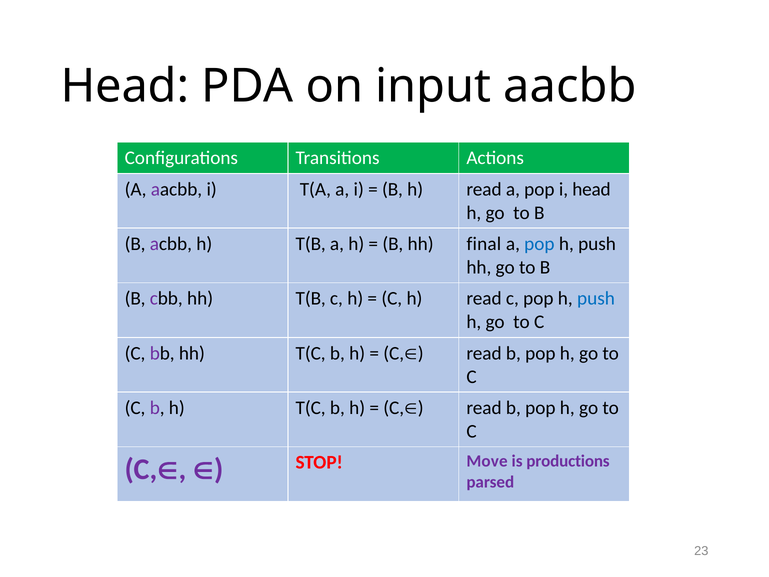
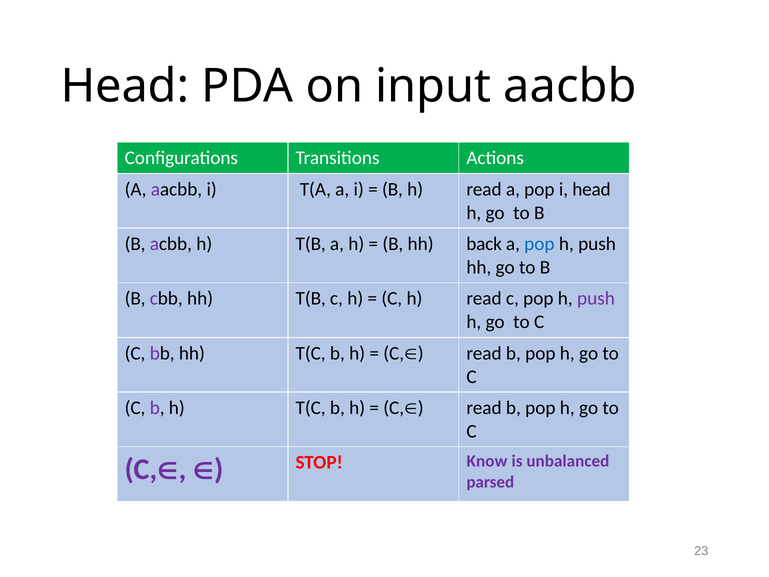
final: final -> back
push at (596, 298) colour: blue -> purple
Move: Move -> Know
productions: productions -> unbalanced
